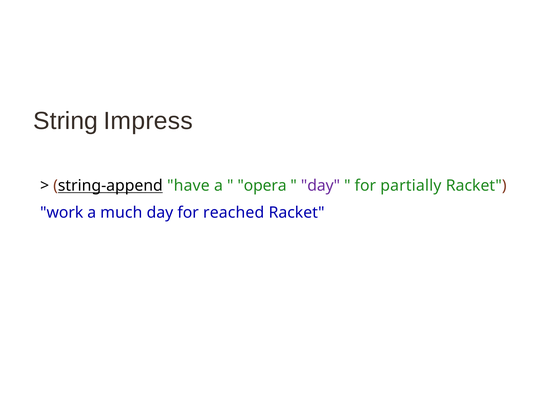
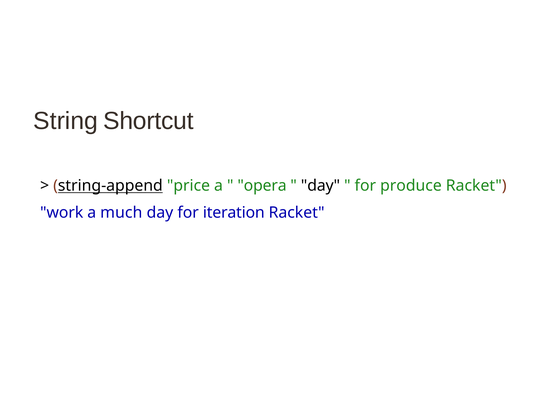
Impress: Impress -> Shortcut
have: have -> price
day at (320, 185) colour: purple -> black
partially: partially -> produce
reached: reached -> iteration
